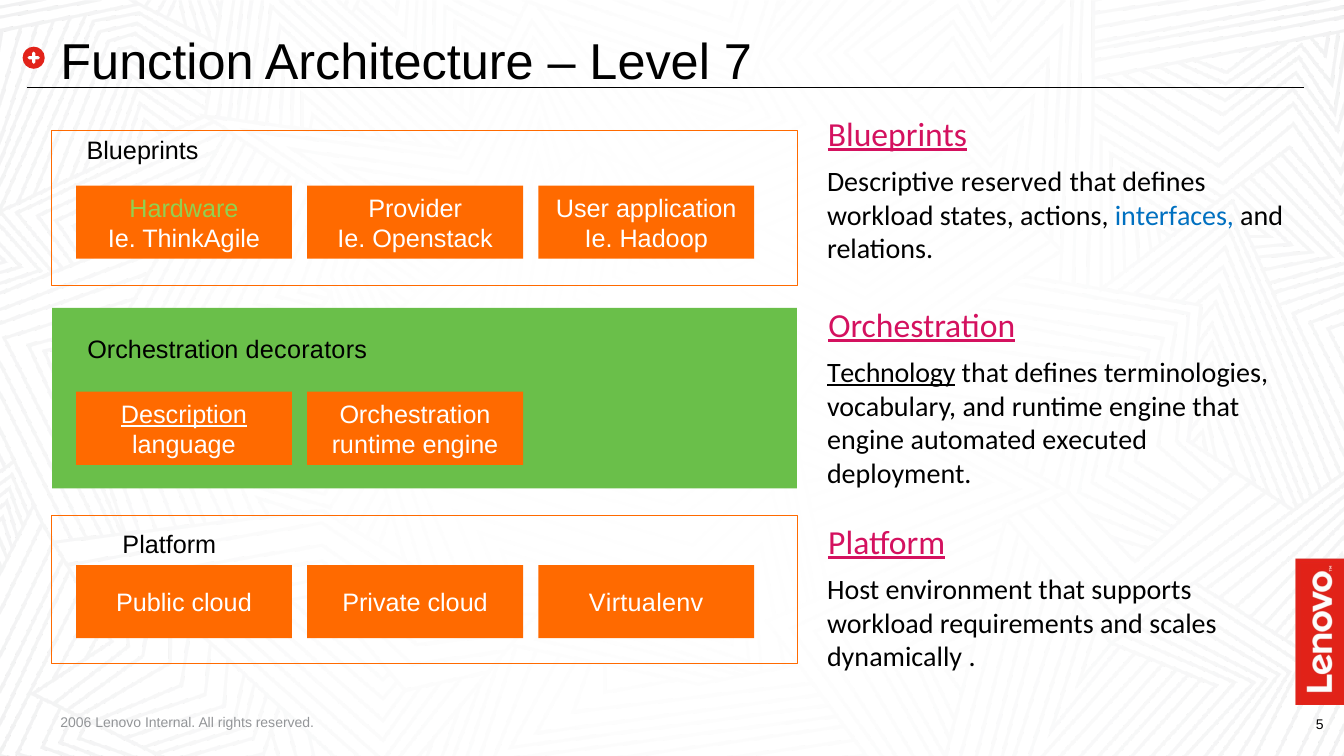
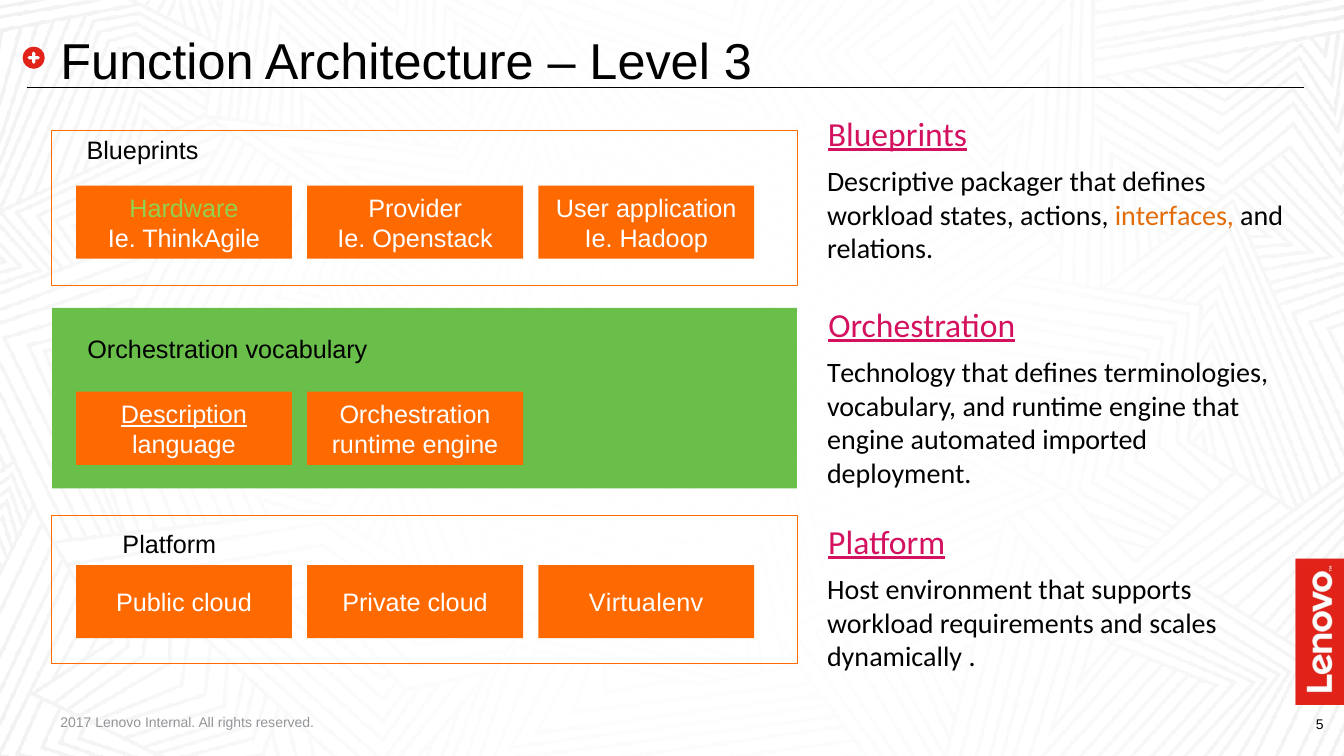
7: 7 -> 3
Descriptive reserved: reserved -> packager
interfaces colour: blue -> orange
Orchestration decorators: decorators -> vocabulary
Technology underline: present -> none
executed: executed -> imported
2006: 2006 -> 2017
